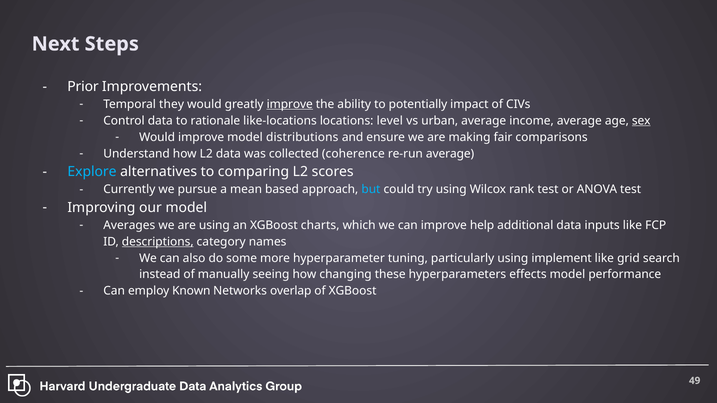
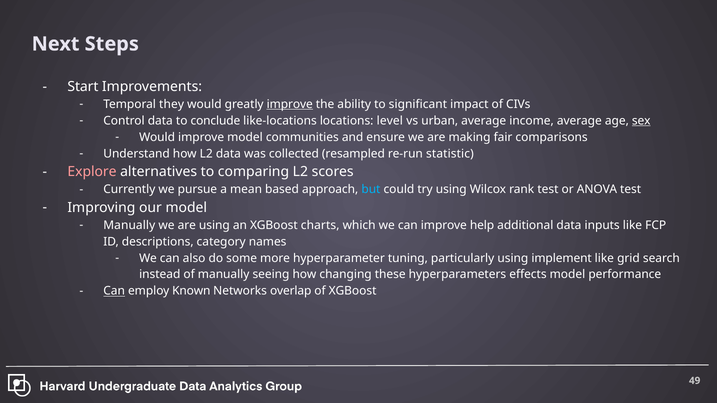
Prior: Prior -> Start
potentially: potentially -> significant
rationale: rationale -> conclude
distributions: distributions -> communities
coherence: coherence -> resampled
re-run average: average -> statistic
Explore colour: light blue -> pink
Averages at (129, 225): Averages -> Manually
descriptions underline: present -> none
Can at (114, 291) underline: none -> present
